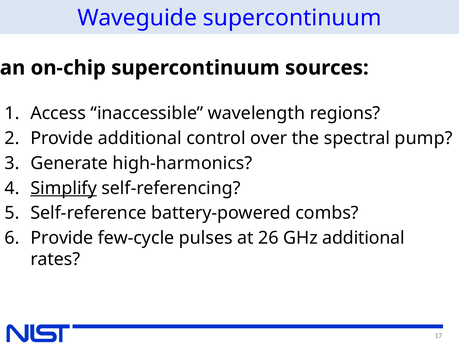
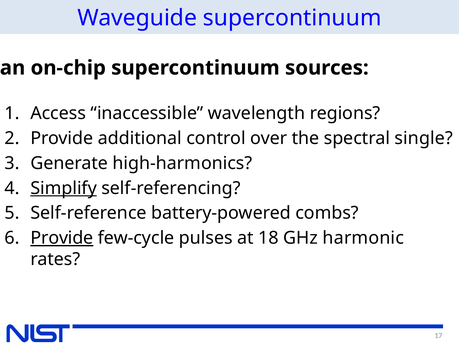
pump: pump -> single
Provide at (62, 238) underline: none -> present
26: 26 -> 18
GHz additional: additional -> harmonic
